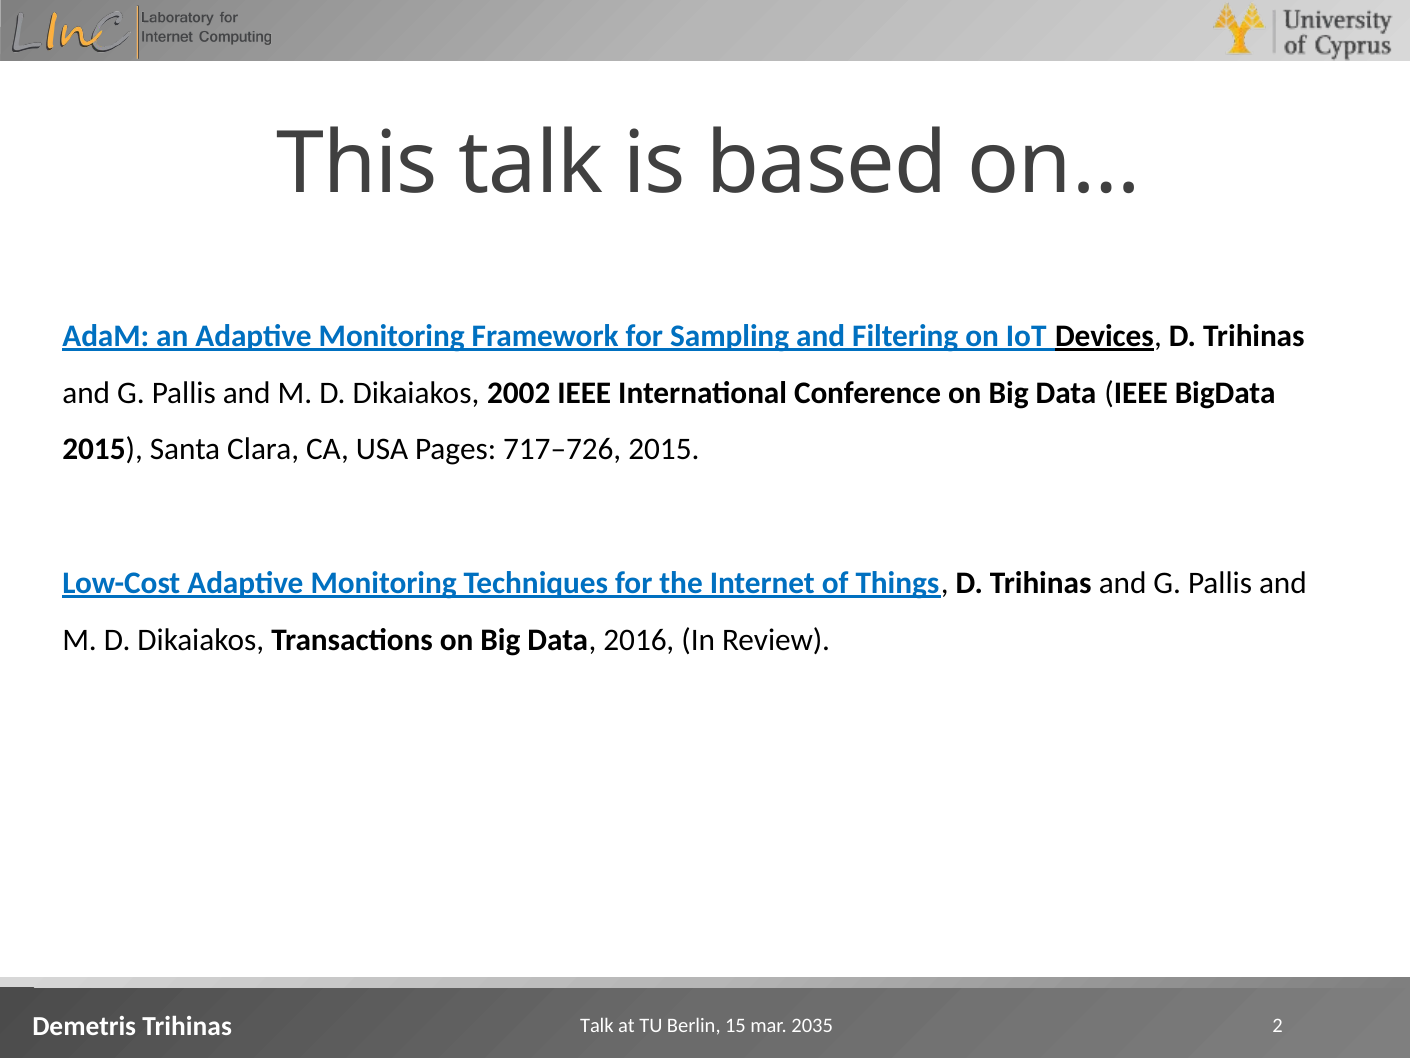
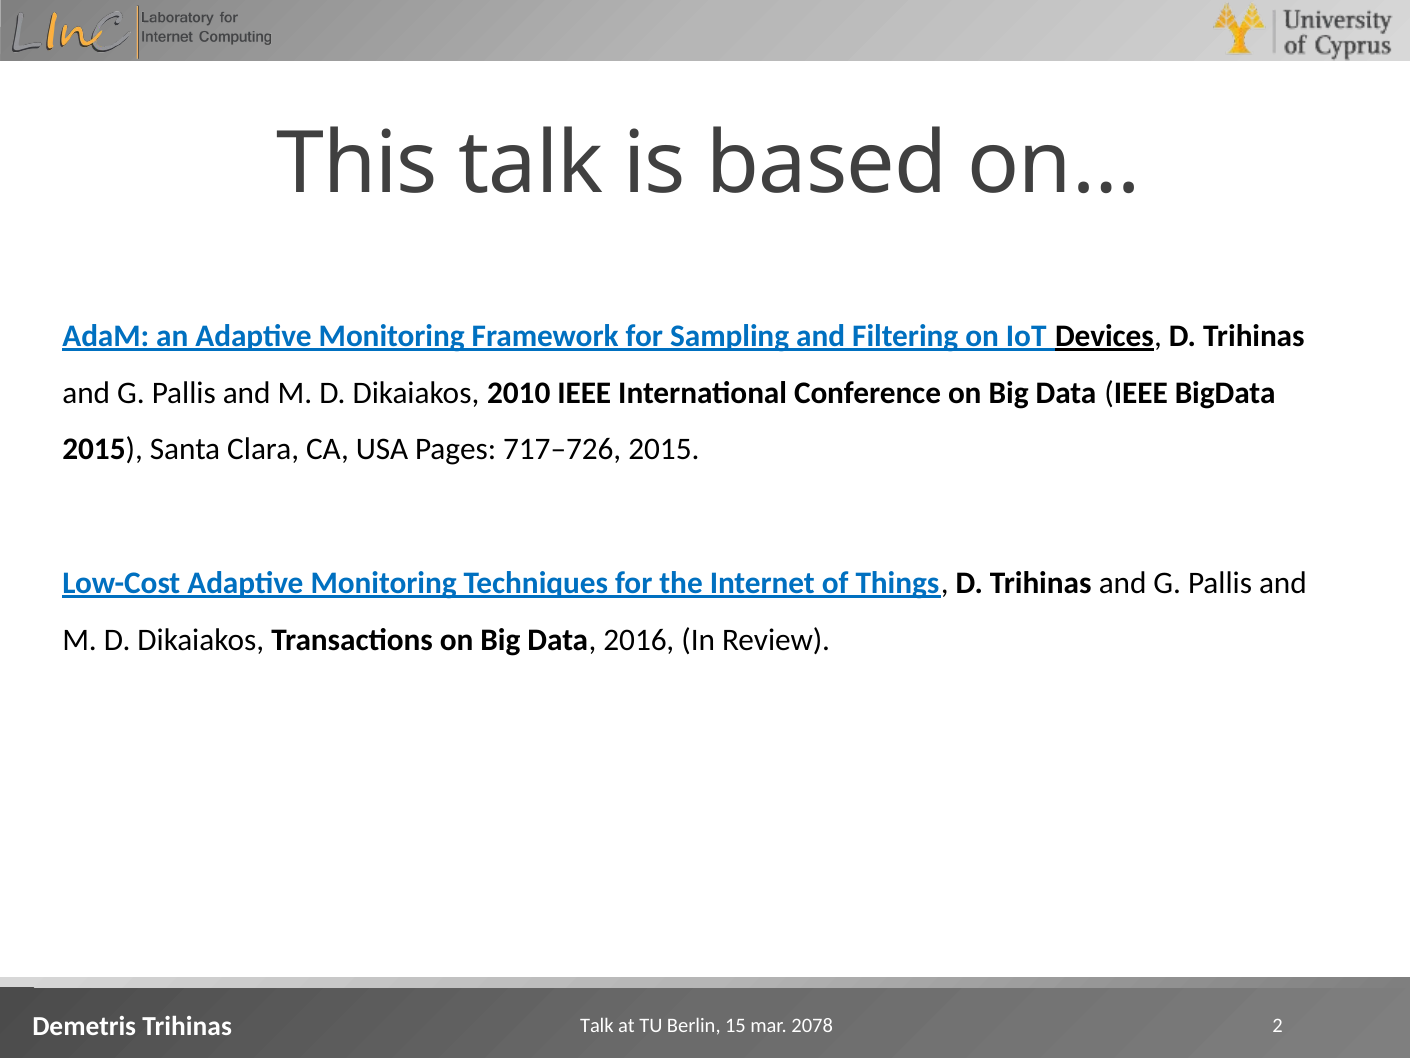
2002: 2002 -> 2010
2035: 2035 -> 2078
